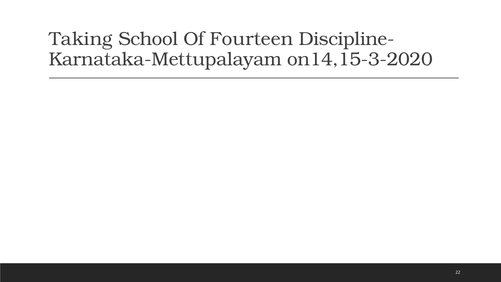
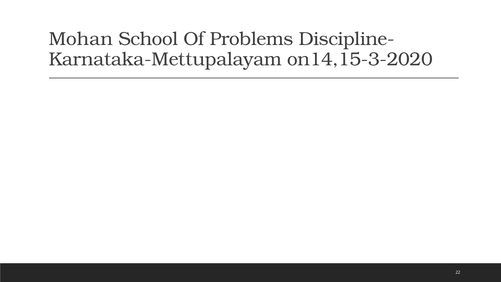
Taking: Taking -> Mohan
Fourteen: Fourteen -> Problems
